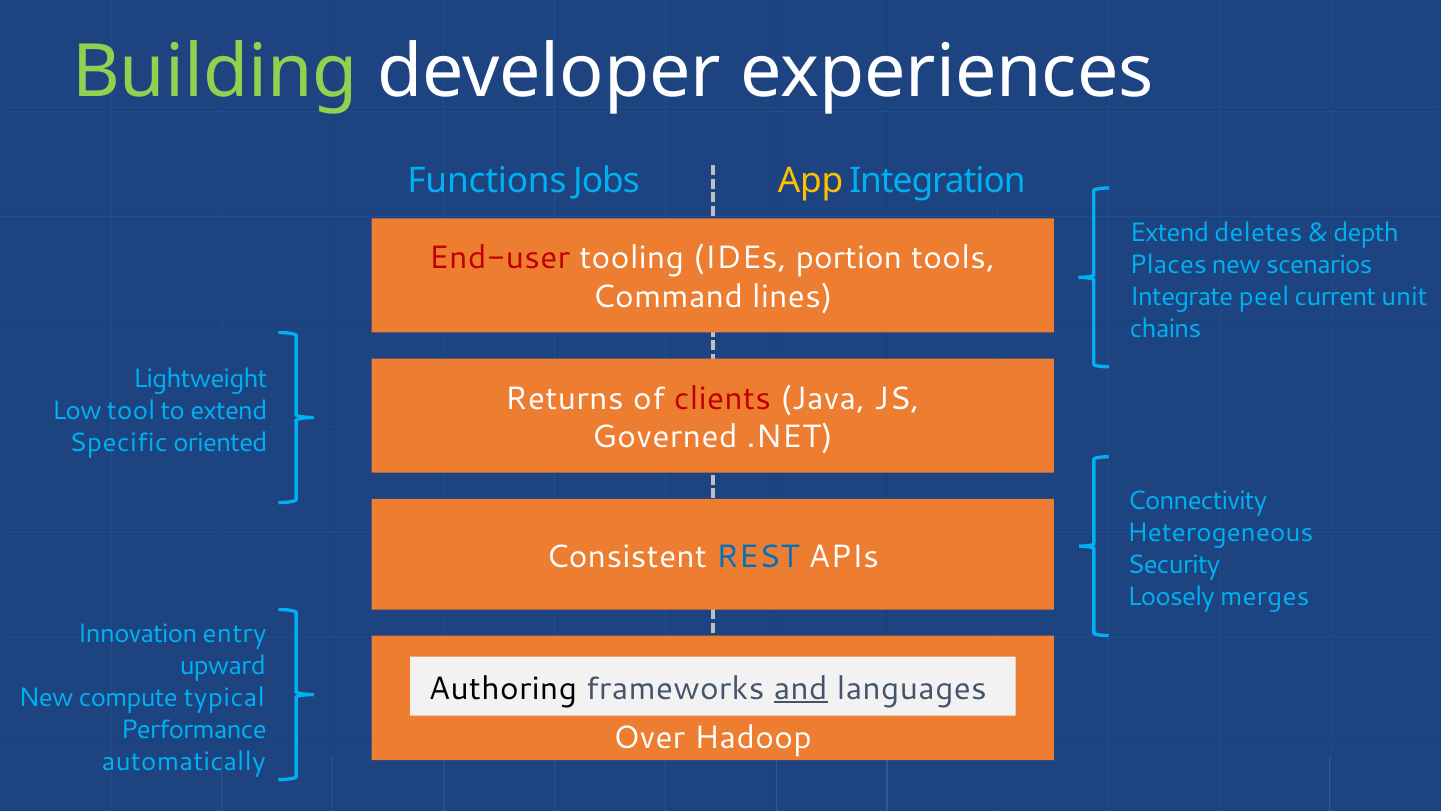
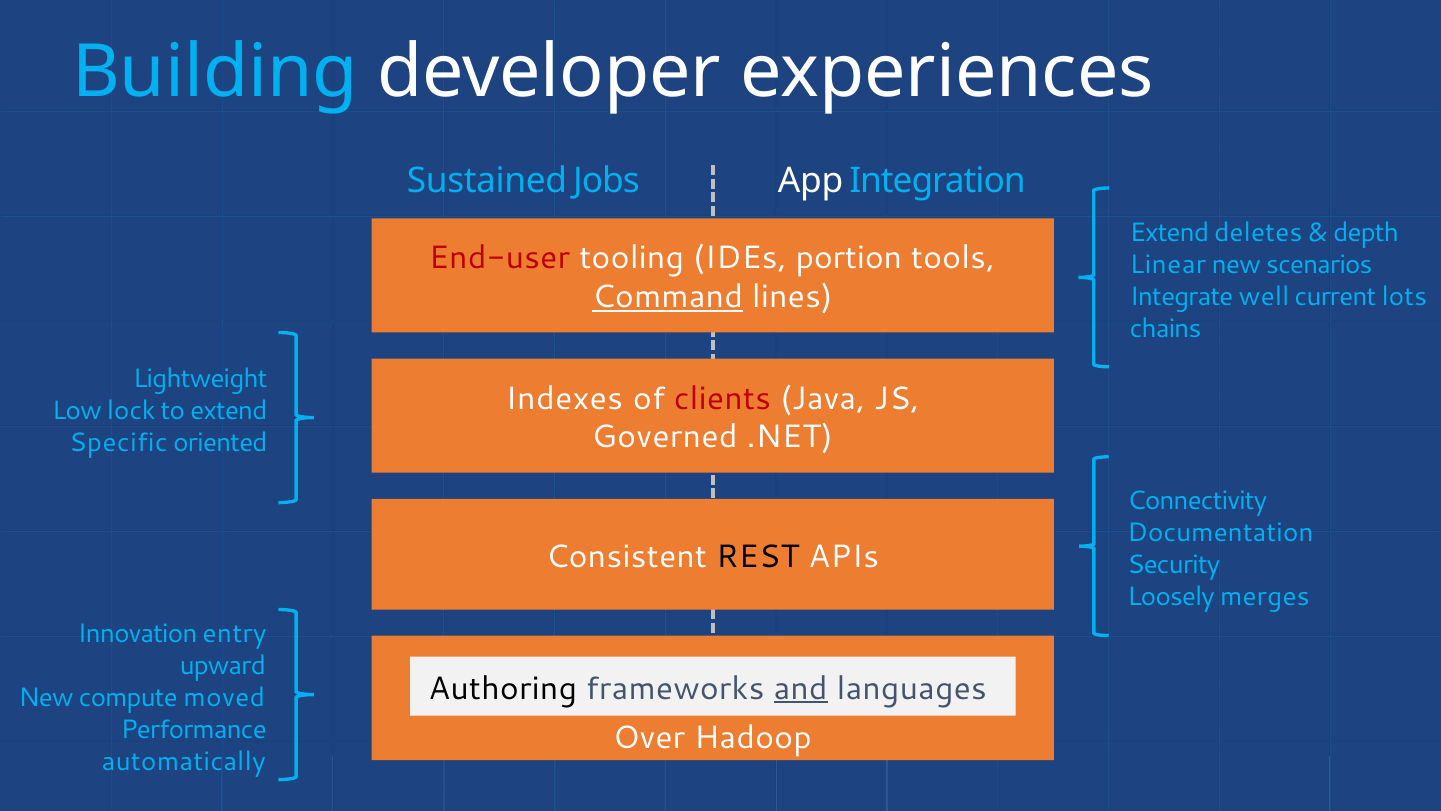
Building colour: light green -> light blue
Functions: Functions -> Sustained
App colour: yellow -> white
Places: Places -> Linear
Command underline: none -> present
peel: peel -> well
unit: unit -> lots
Returns: Returns -> Indexes
tool: tool -> lock
Heterogeneous: Heterogeneous -> Documentation
REST colour: blue -> black
typical: typical -> moved
